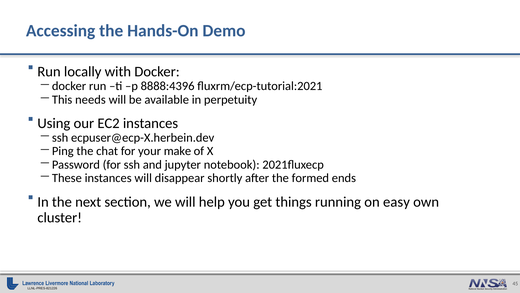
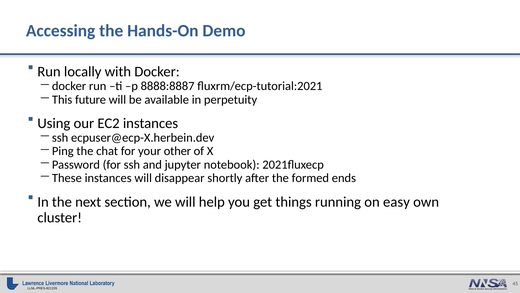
8888:4396: 8888:4396 -> 8888:8887
needs: needs -> future
make: make -> other
